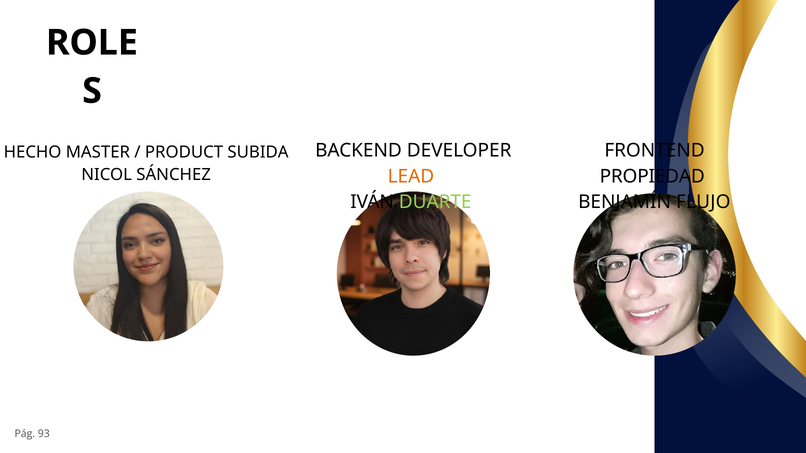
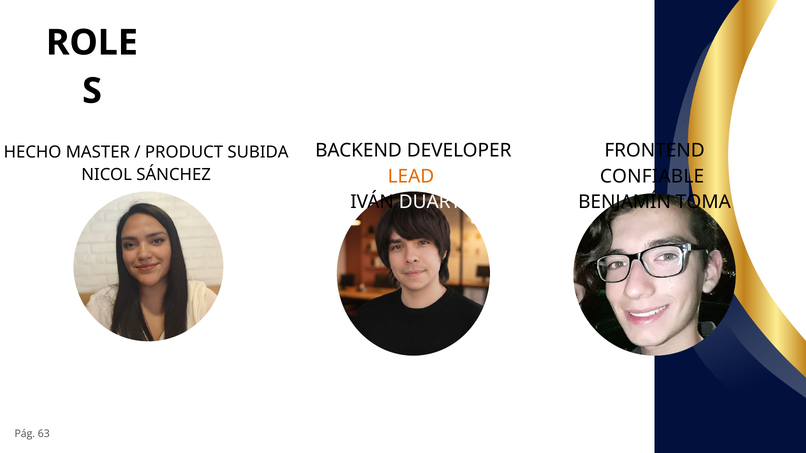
PROPIEDAD: PROPIEDAD -> CONFIABLE
DUARTE colour: light green -> white
FLUJO: FLUJO -> TOMA
93: 93 -> 63
